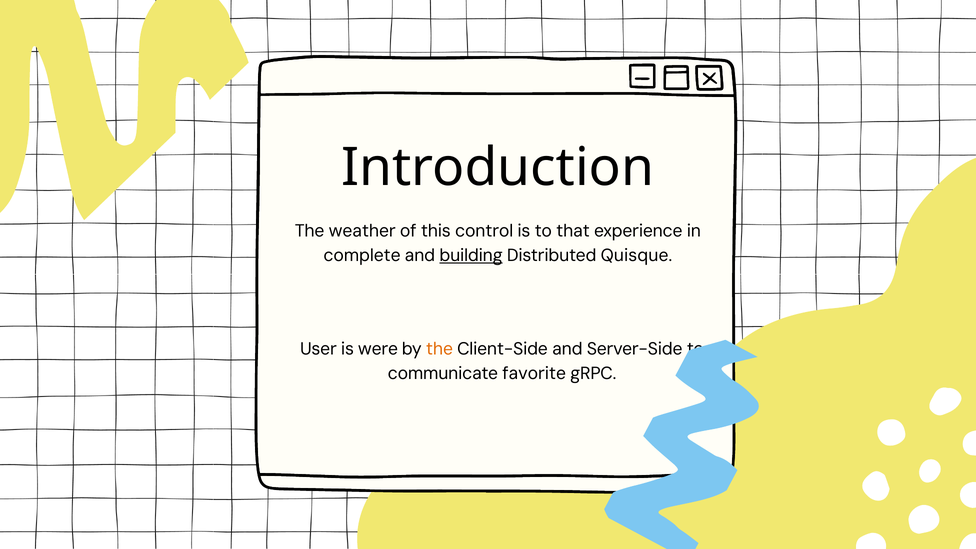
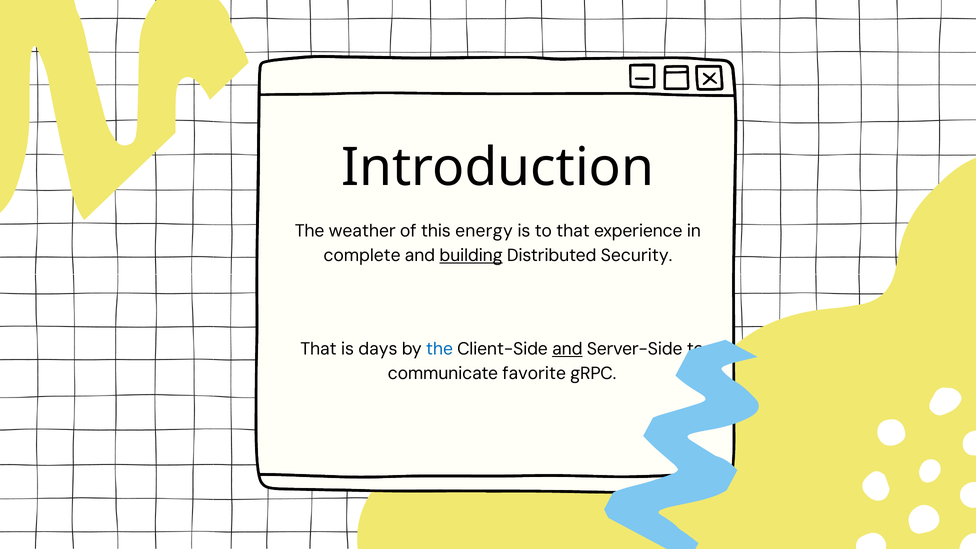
control: control -> energy
Quisque: Quisque -> Security
User at (319, 349): User -> That
were: were -> days
the at (439, 349) colour: orange -> blue
and at (567, 349) underline: none -> present
